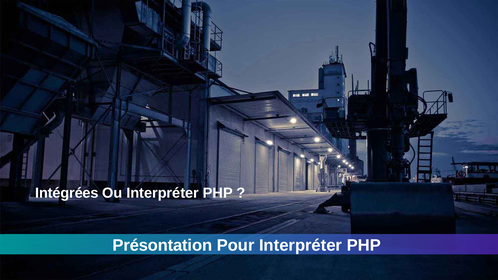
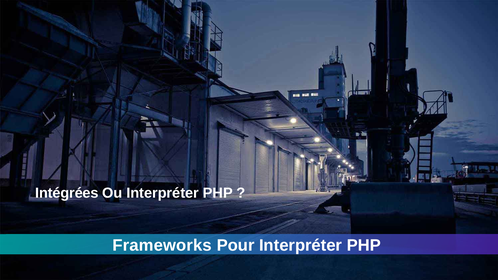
Présontation: Présontation -> Frameworks
